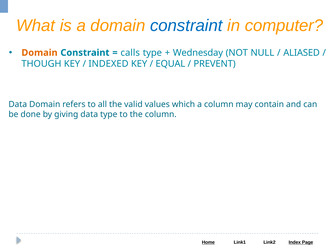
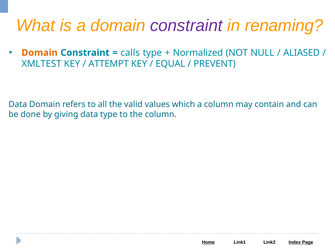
constraint at (186, 25) colour: blue -> purple
computer: computer -> renaming
Wednesday: Wednesday -> Normalized
THOUGH: THOUGH -> XMLTEST
INDEXED: INDEXED -> ATTEMPT
